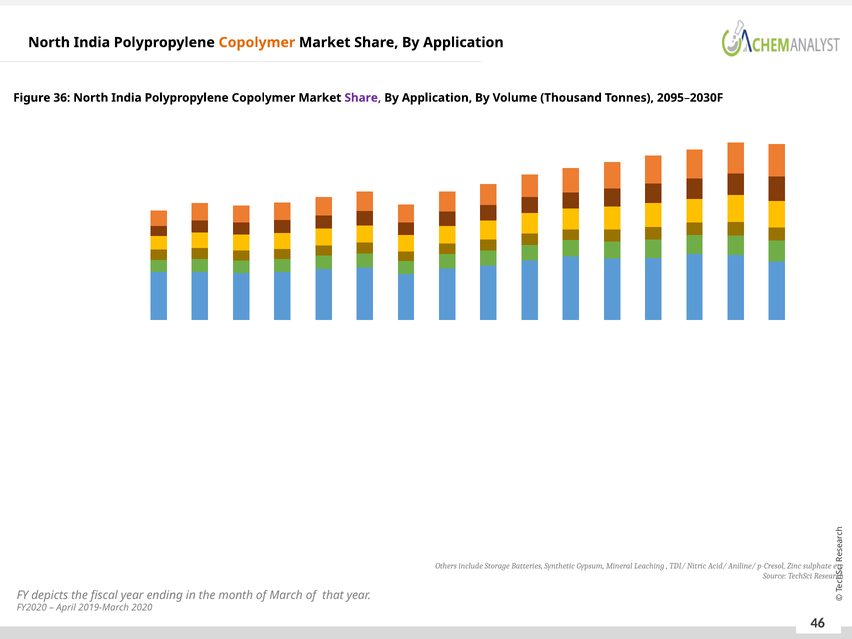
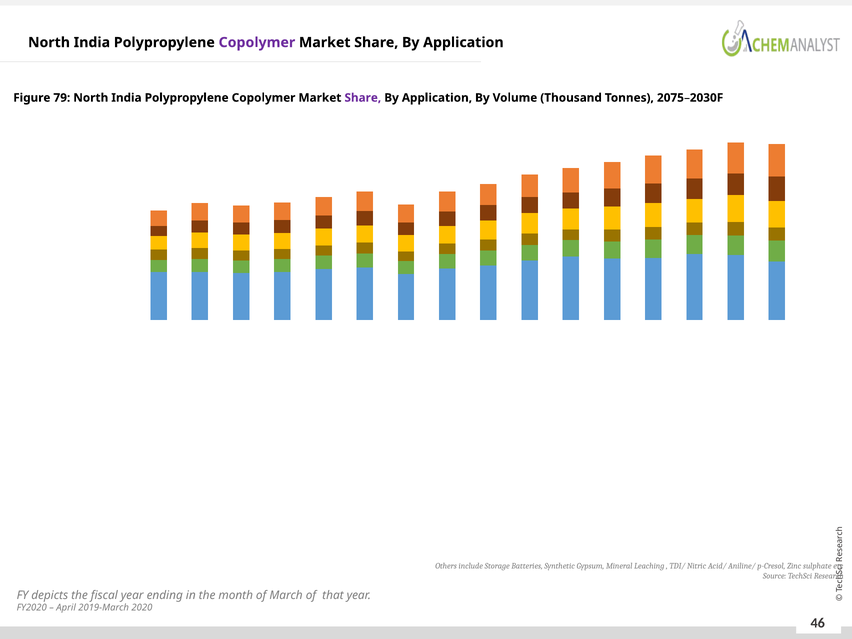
Copolymer at (257, 42) colour: orange -> purple
36: 36 -> 79
2095–2030F: 2095–2030F -> 2075–2030F
